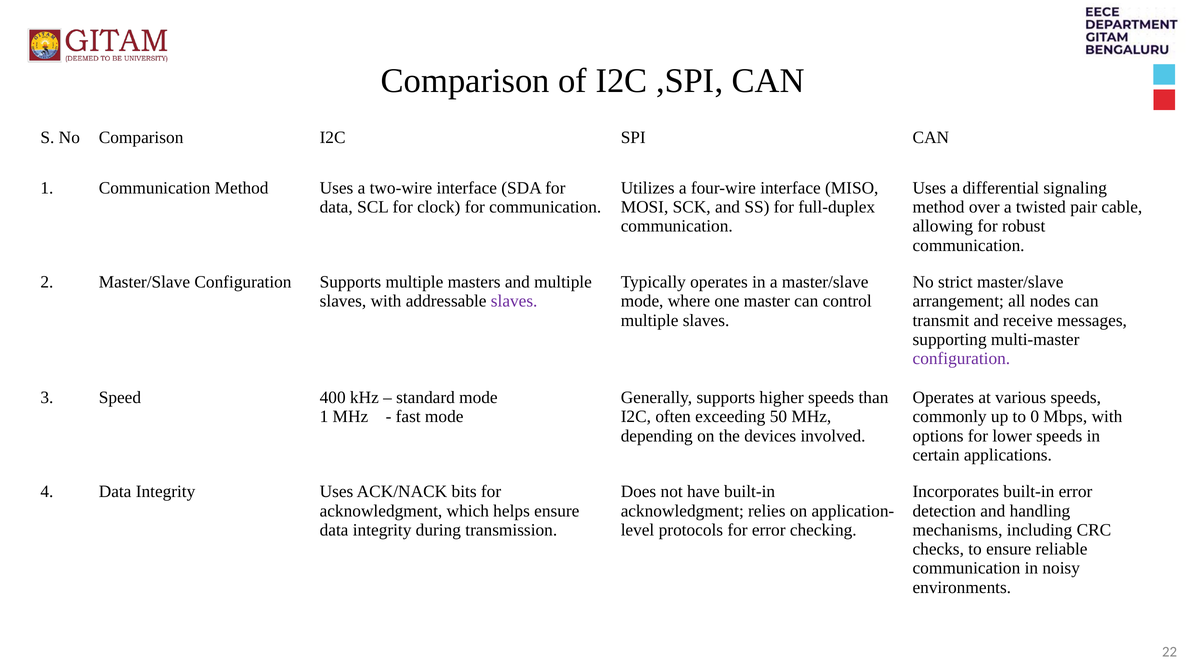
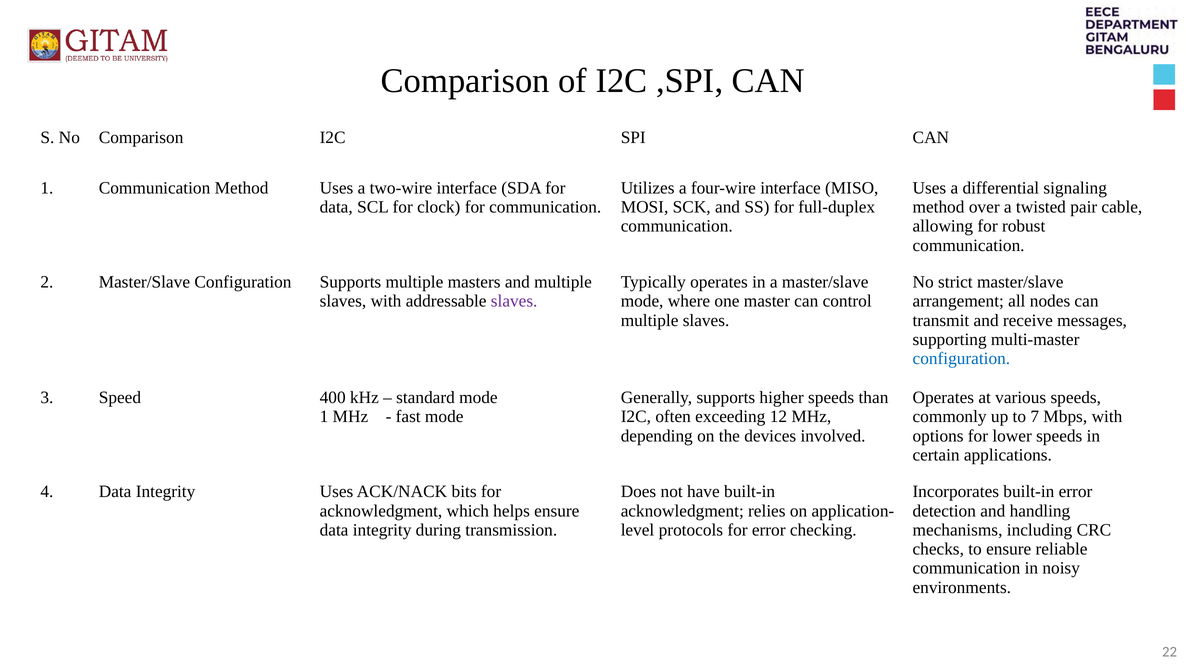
configuration at (961, 359) colour: purple -> blue
50: 50 -> 12
0: 0 -> 7
